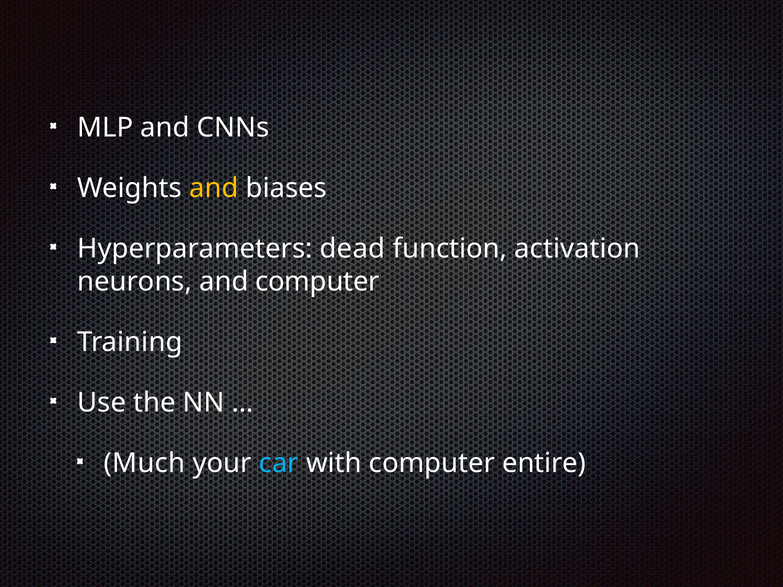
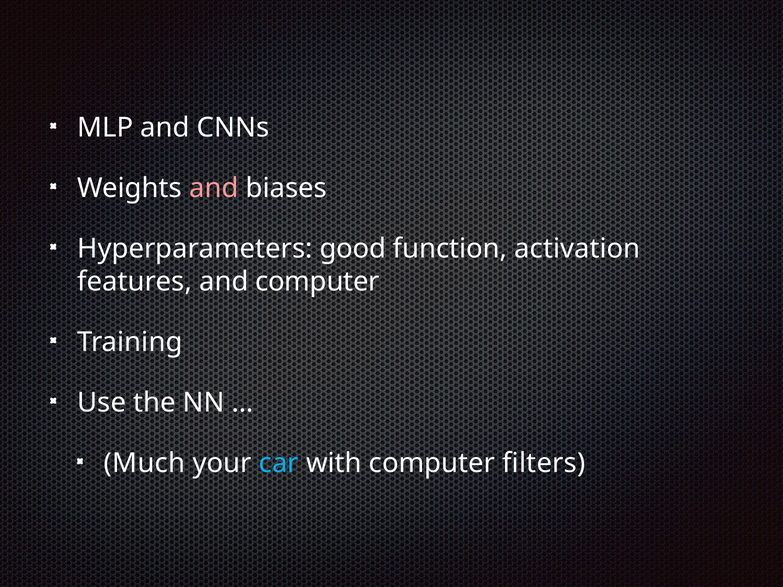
and at (214, 188) colour: yellow -> pink
dead: dead -> good
neurons: neurons -> features
entire: entire -> filters
